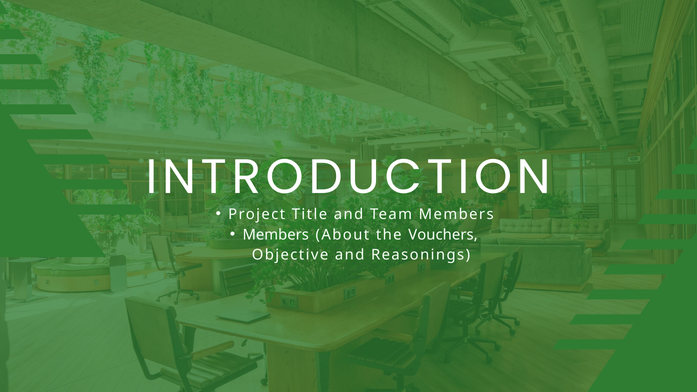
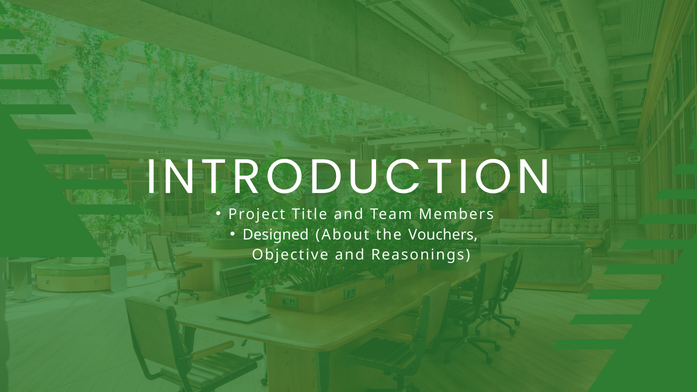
Members at (276, 235): Members -> Designed
